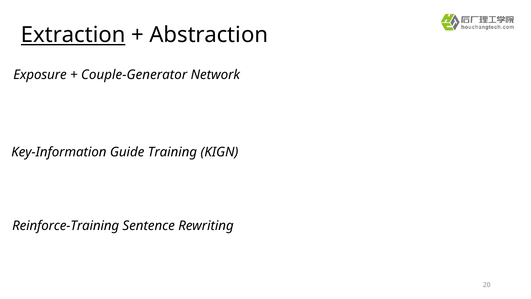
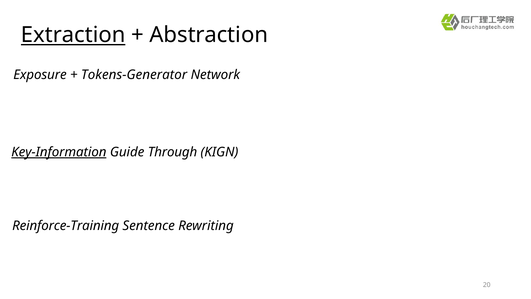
Couple-Generator: Couple-Generator -> Tokens-Generator
Key-Information underline: none -> present
Training: Training -> Through
